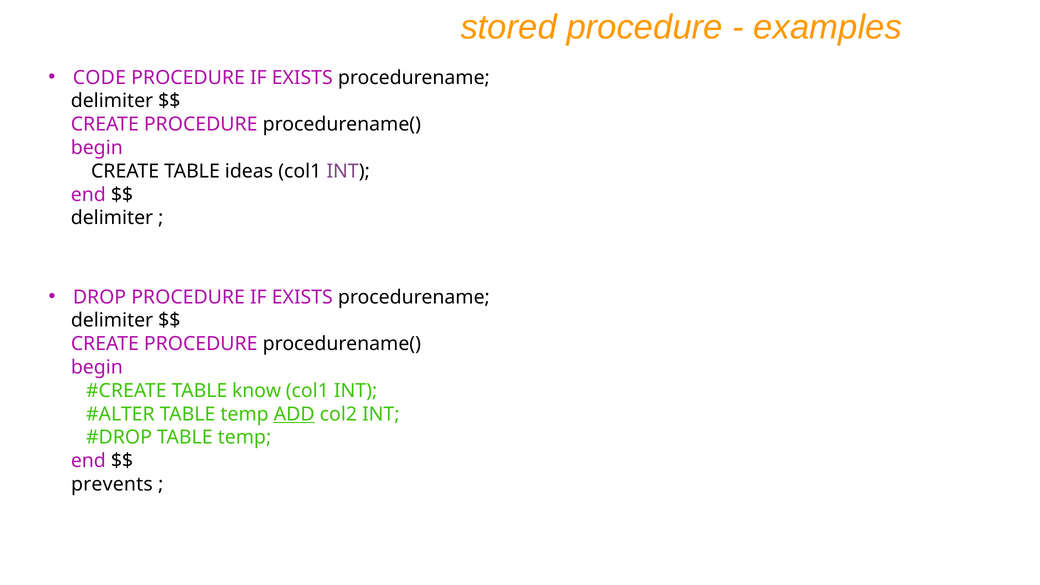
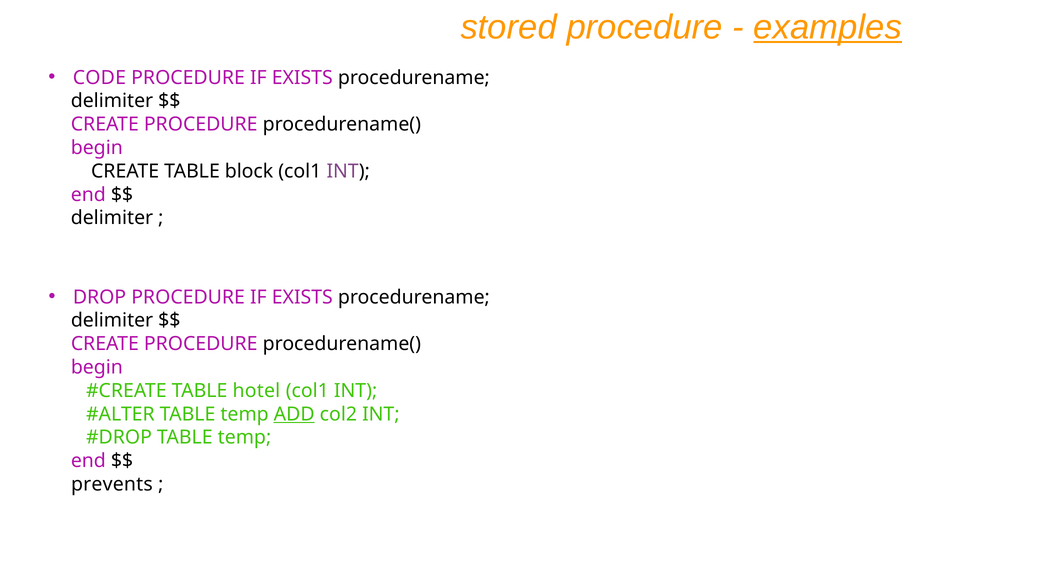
examples underline: none -> present
ideas: ideas -> block
know: know -> hotel
